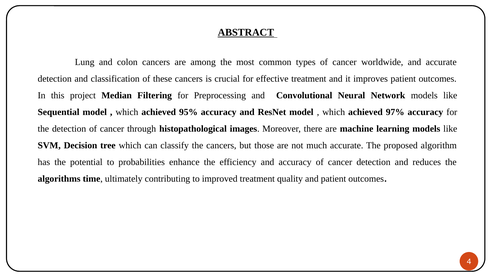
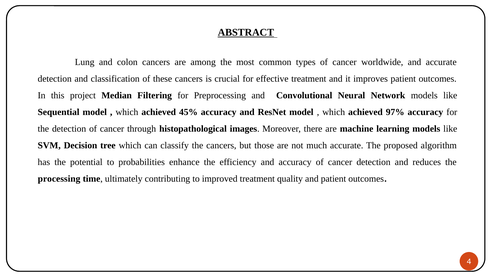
95%: 95% -> 45%
algorithms: algorithms -> processing
